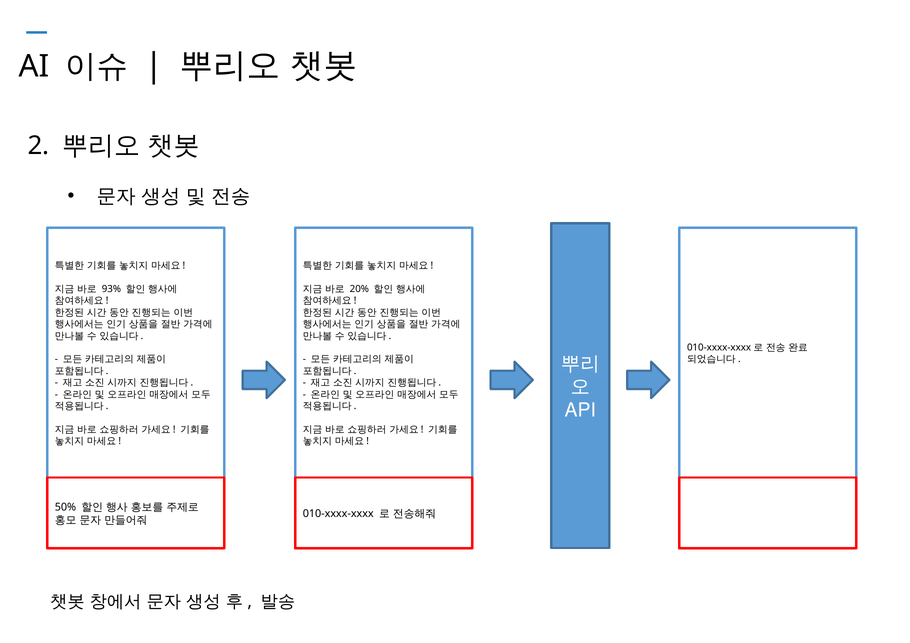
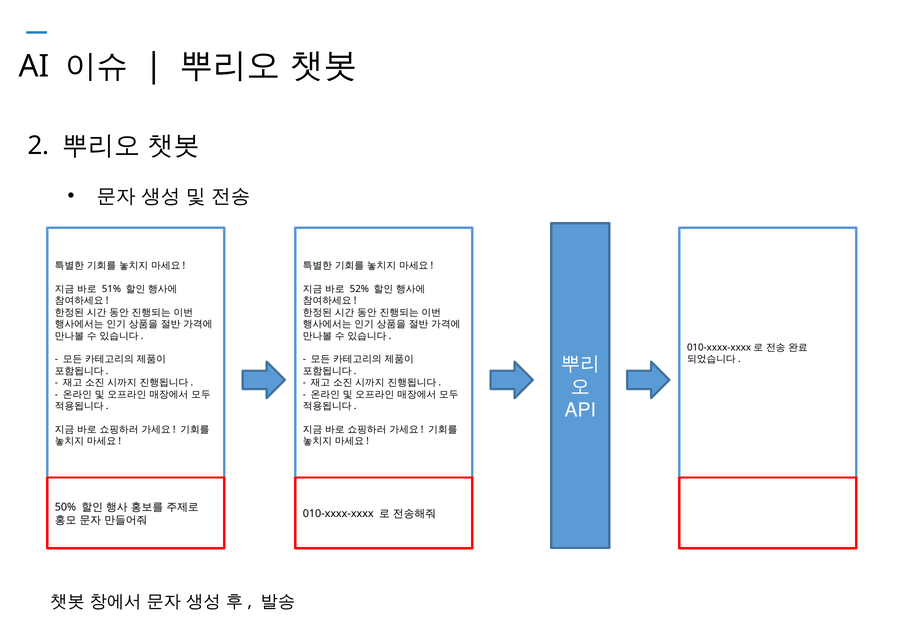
93%: 93% -> 51%
20%: 20% -> 52%
